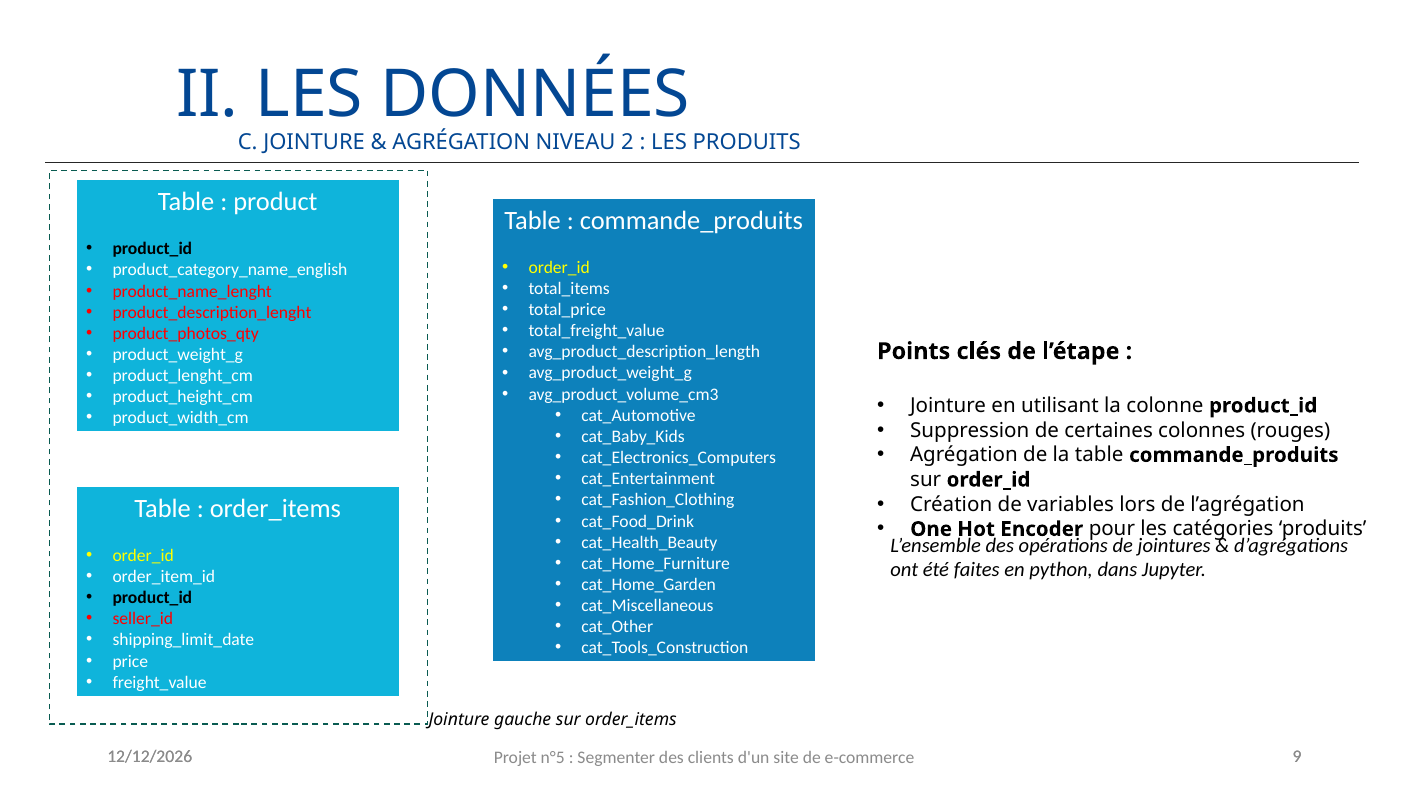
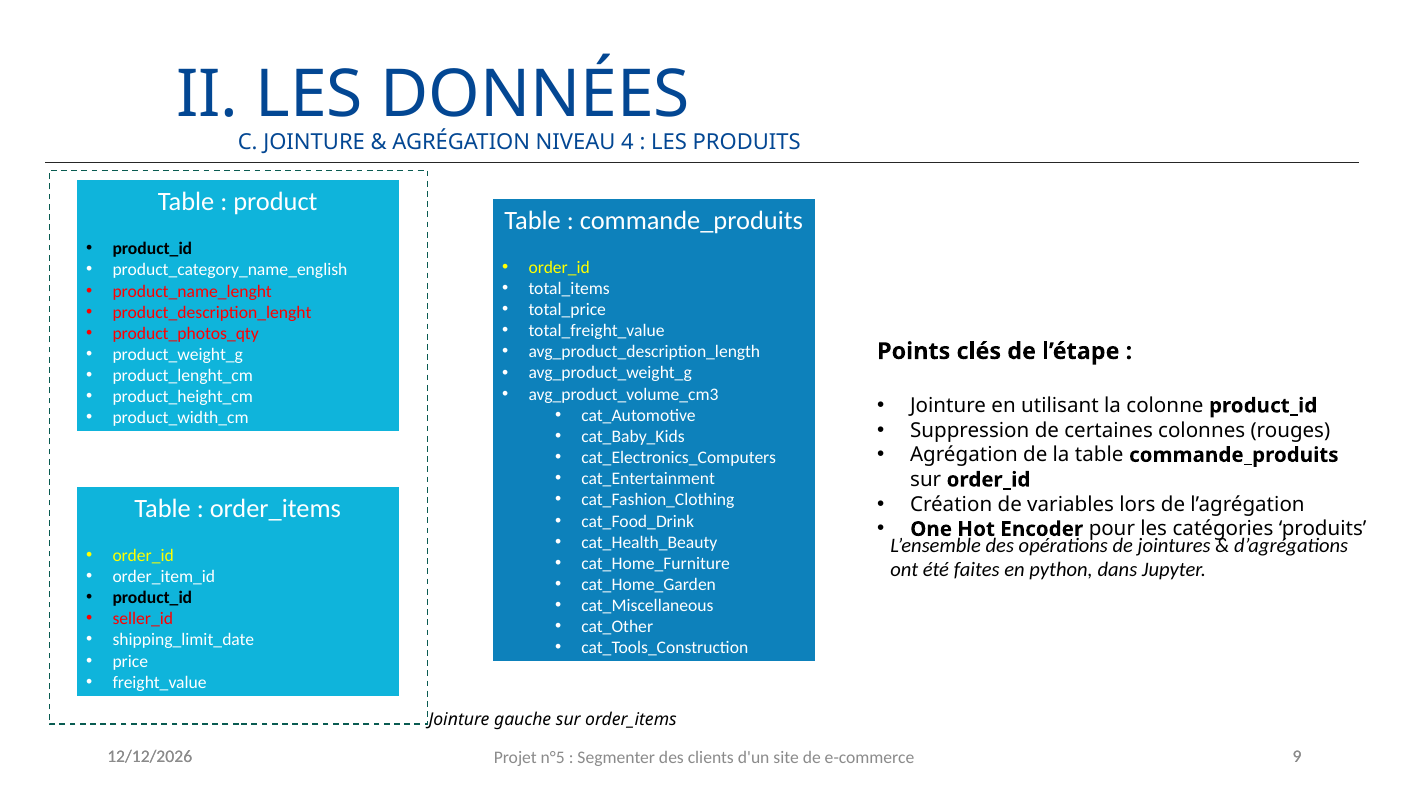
2: 2 -> 4
